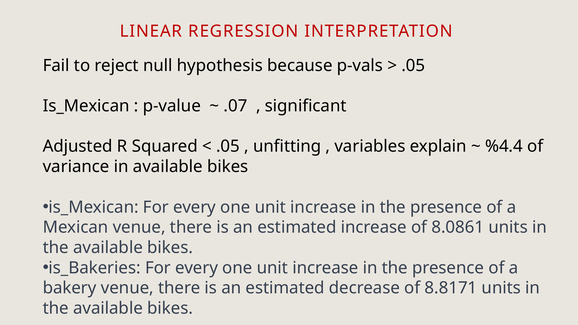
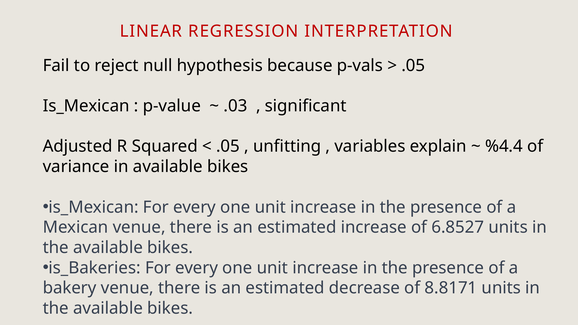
.07: .07 -> .03
8.0861: 8.0861 -> 6.8527
